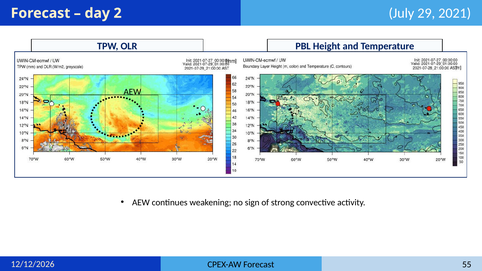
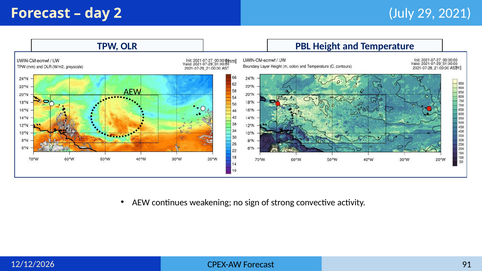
55: 55 -> 91
